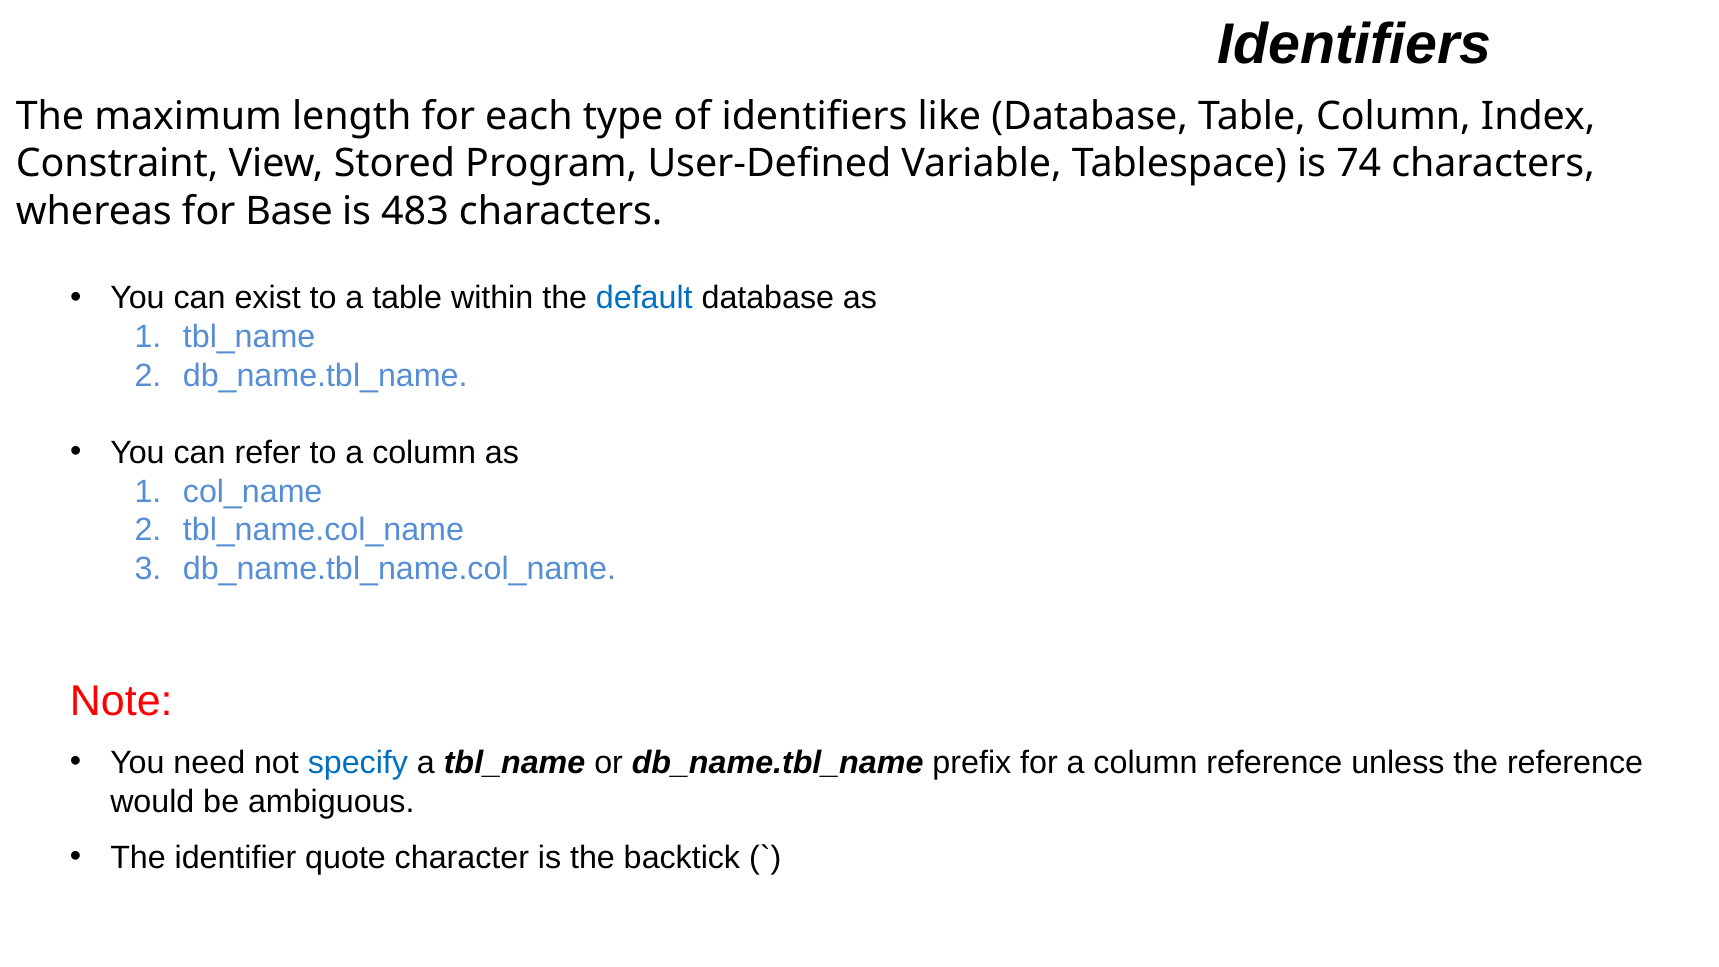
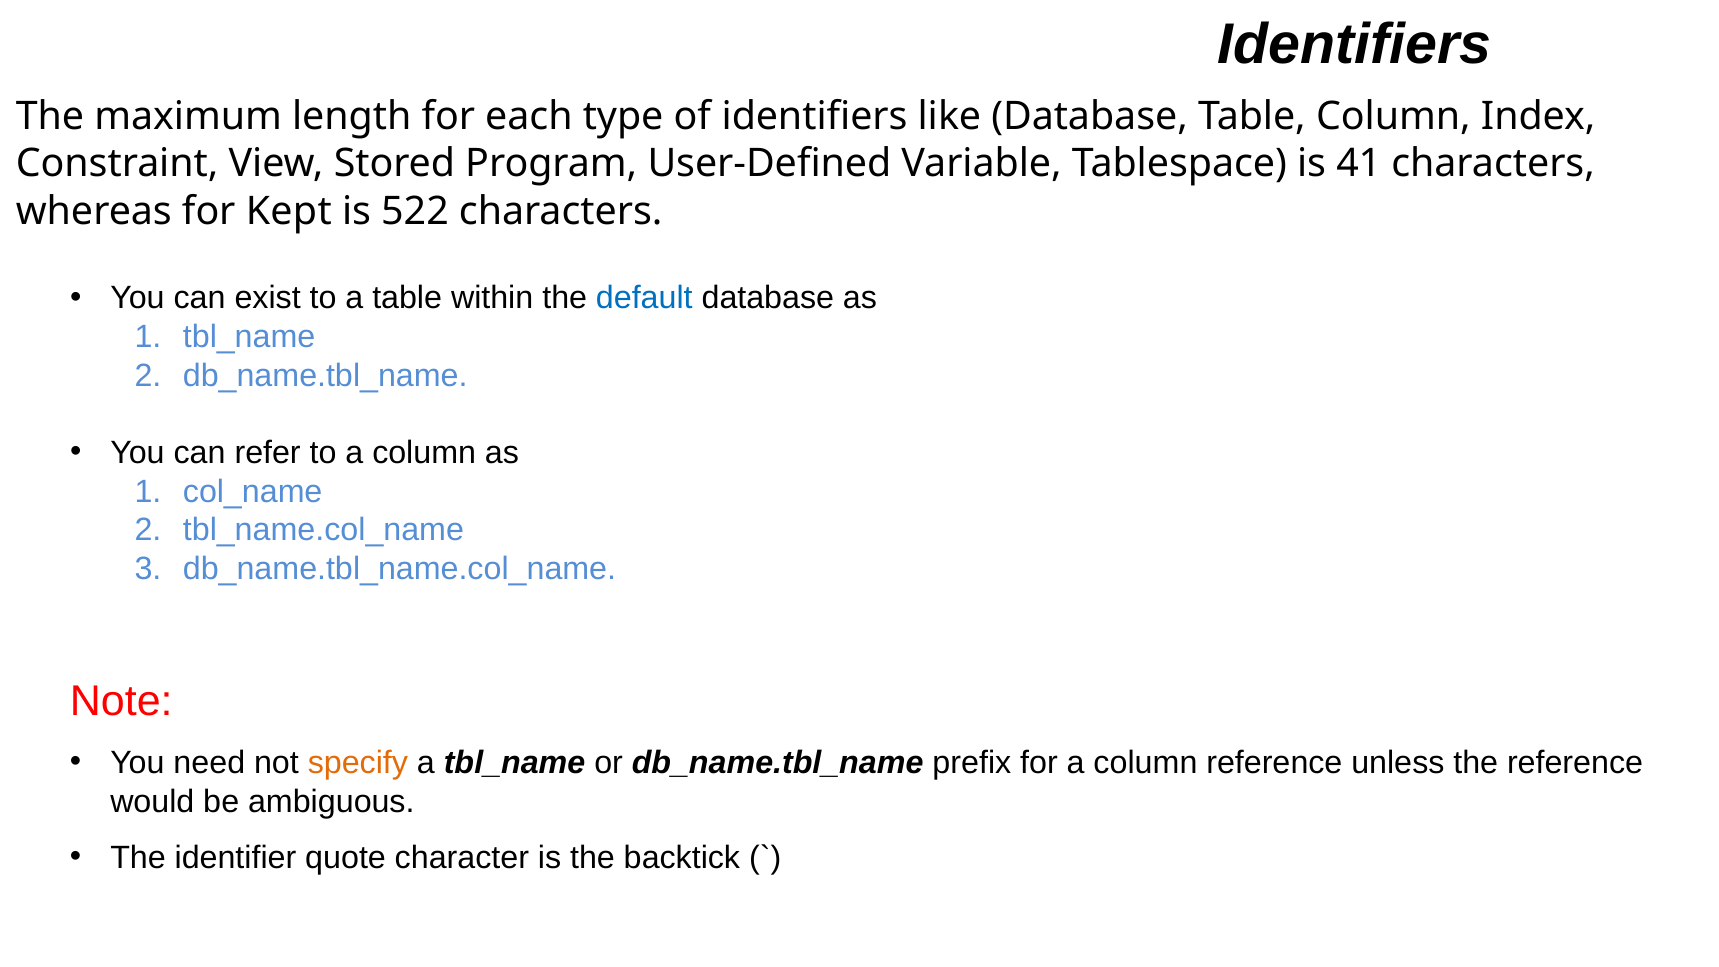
74: 74 -> 41
Base: Base -> Kept
483: 483 -> 522
specify colour: blue -> orange
